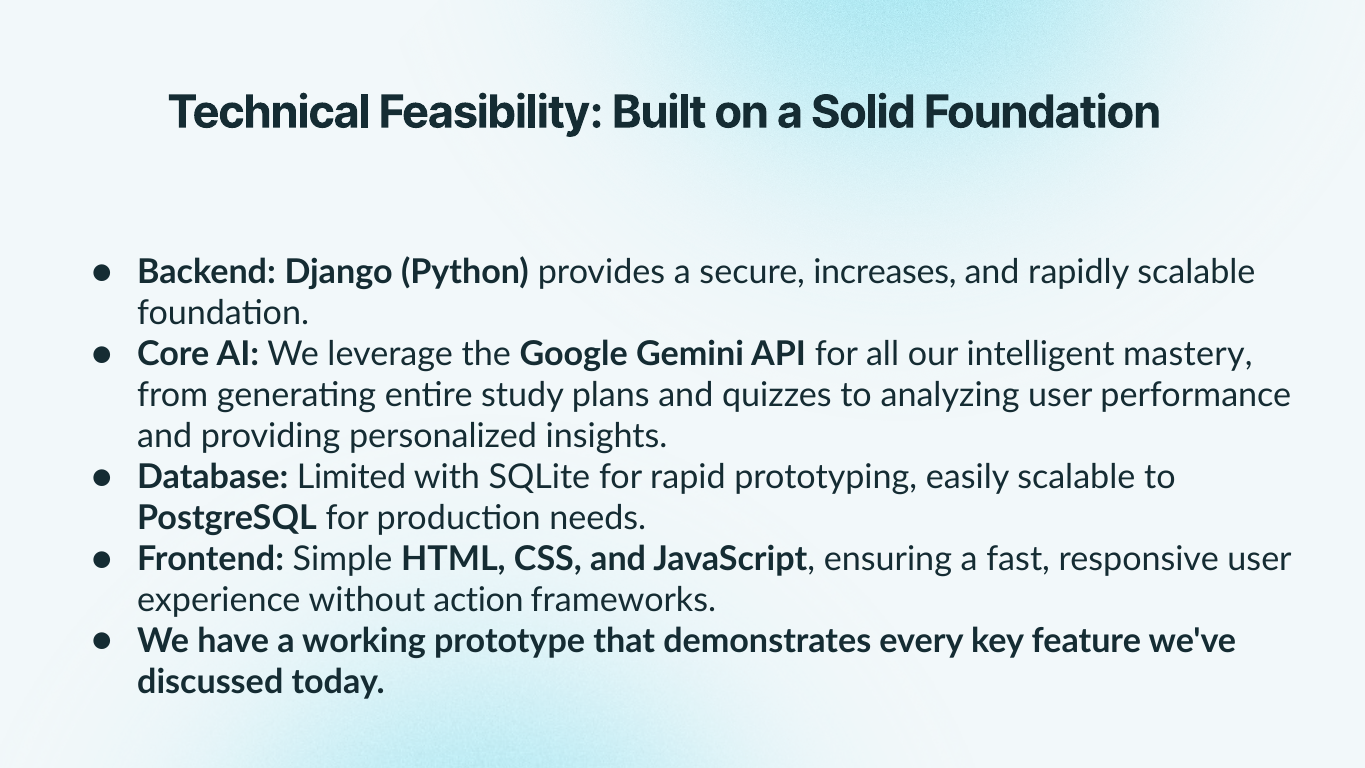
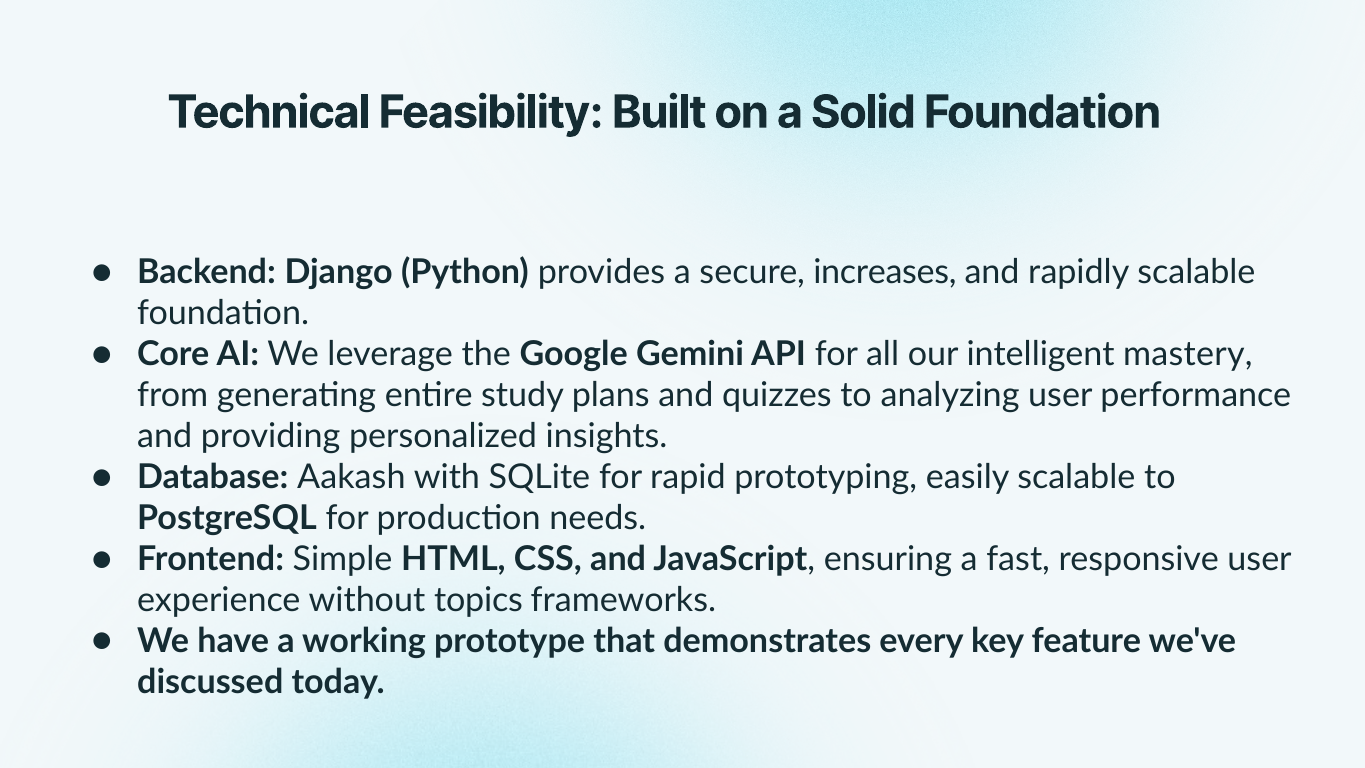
Limited: Limited -> Aakash
action: action -> topics
